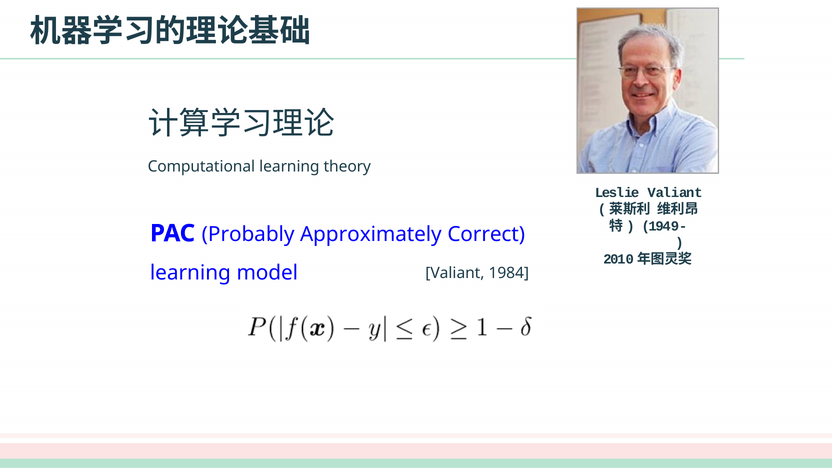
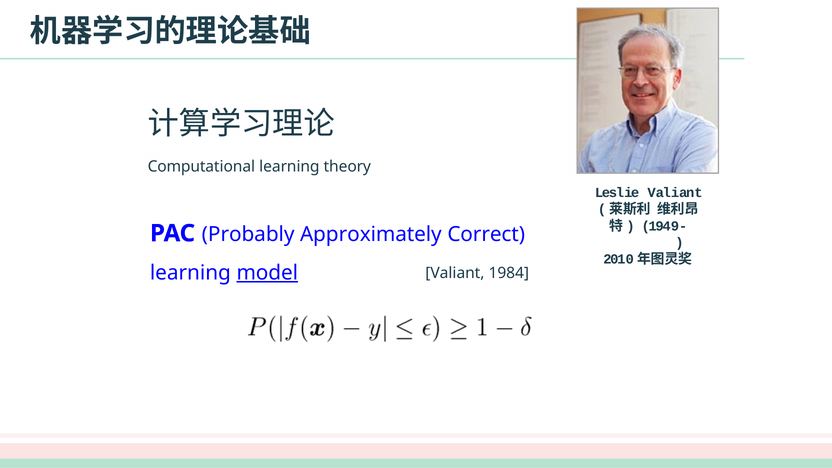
model underline: none -> present
